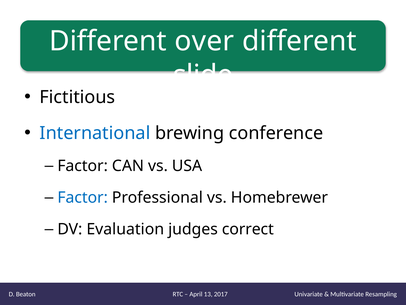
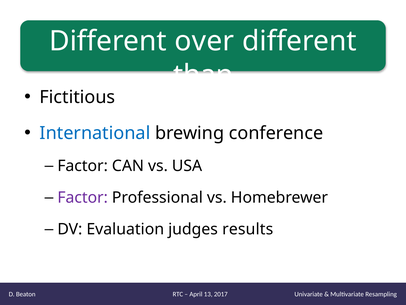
slide: slide -> than
Factor at (83, 197) colour: blue -> purple
correct: correct -> results
